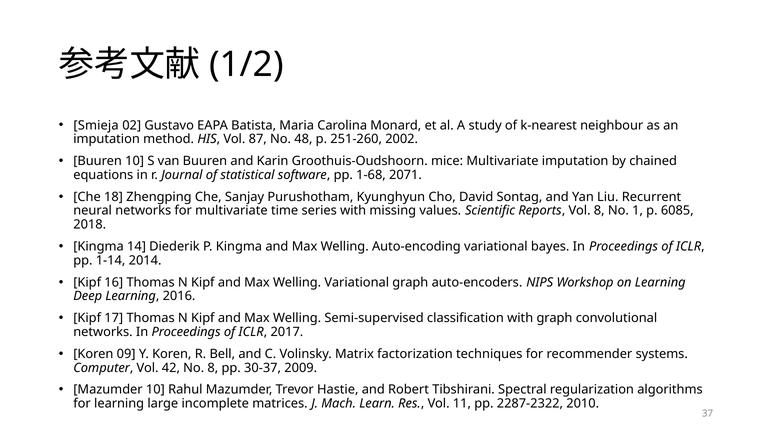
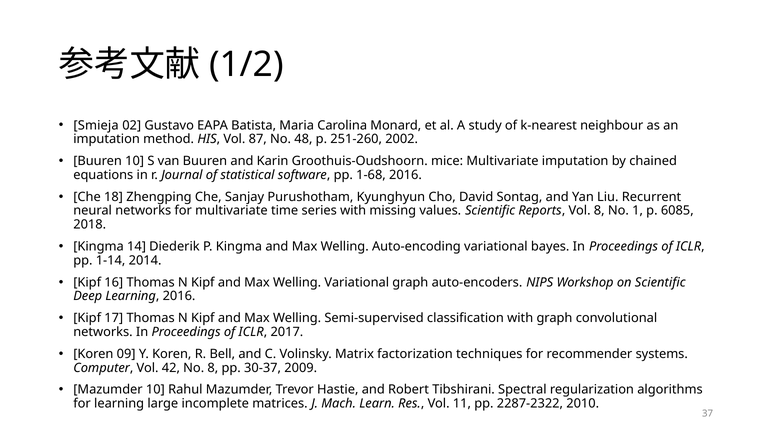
1-68 2071: 2071 -> 2016
on Learning: Learning -> Scientific
